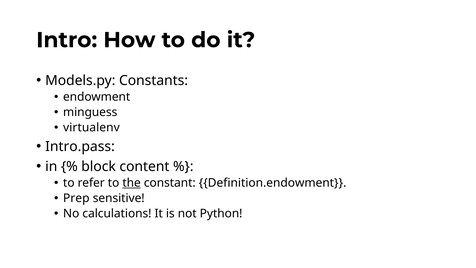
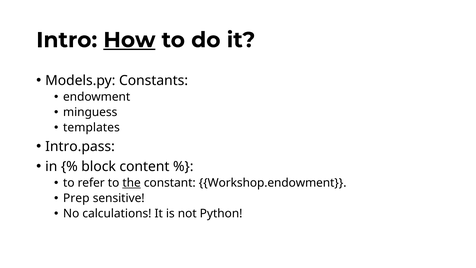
How underline: none -> present
virtualenv: virtualenv -> templates
Definition.endowment: Definition.endowment -> Workshop.endowment
